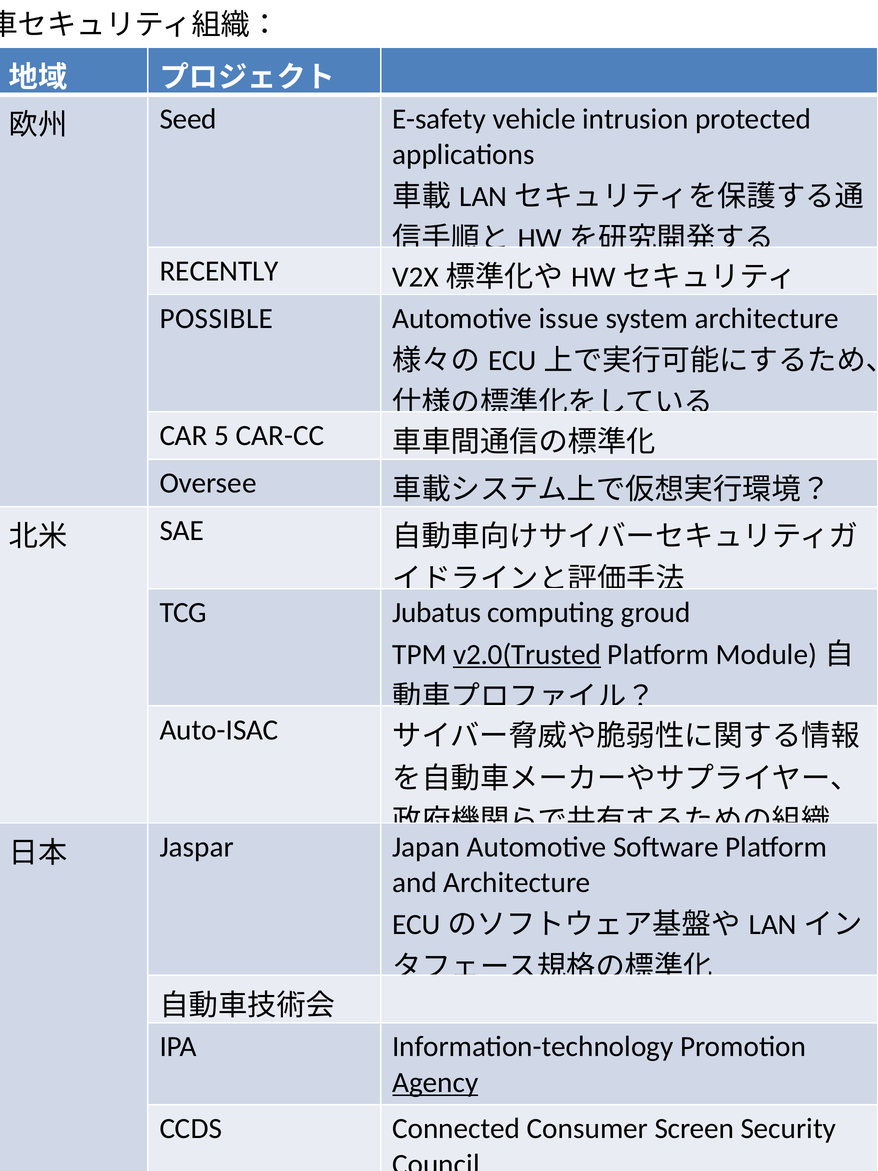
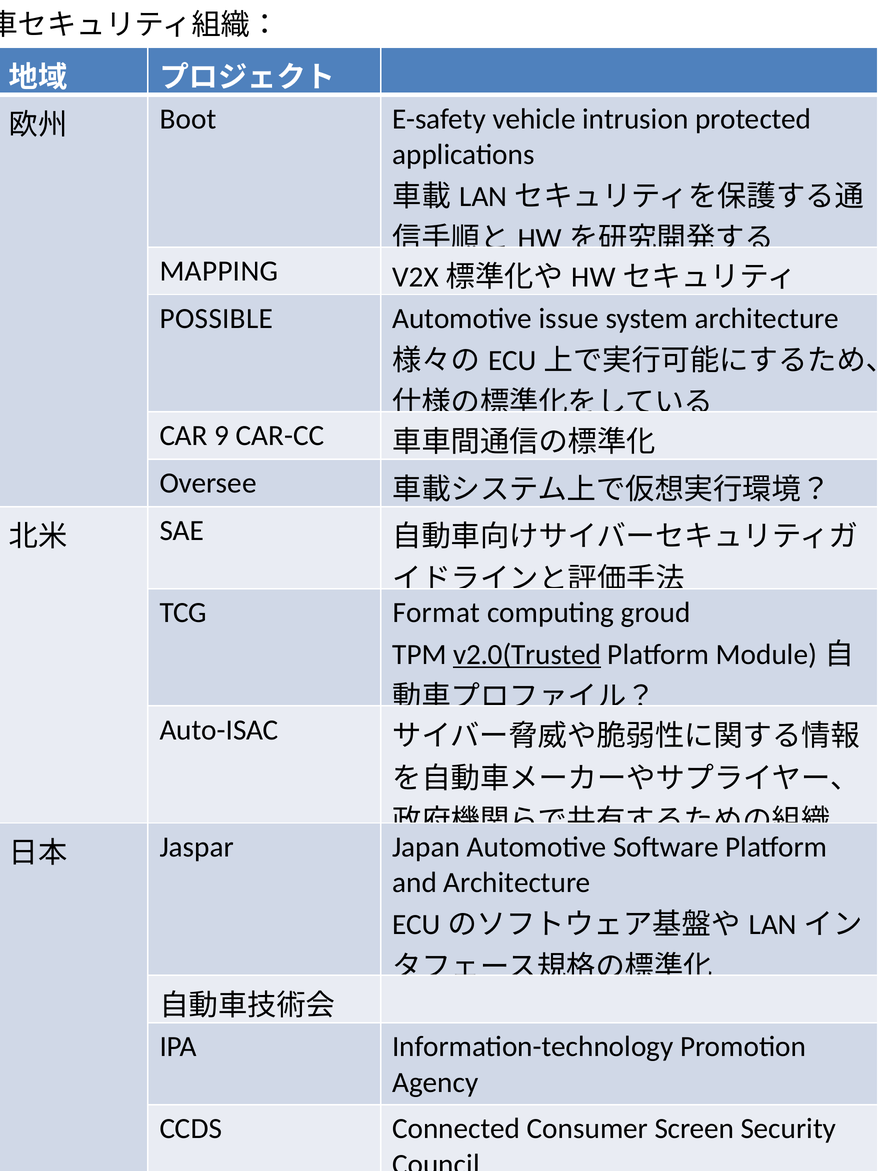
Seed: Seed -> Boot
RECENTLY: RECENTLY -> MAPPING
5: 5 -> 9
Jubatus: Jubatus -> Format
Agency underline: present -> none
